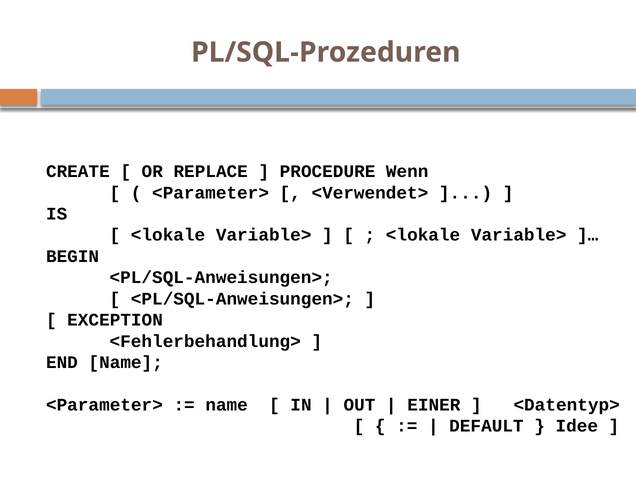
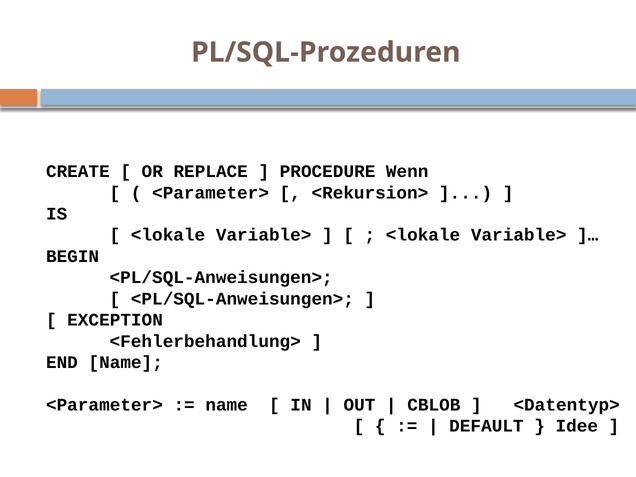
<Verwendet>: <Verwendet> -> <Rekursion>
EINER: EINER -> CBLOB
